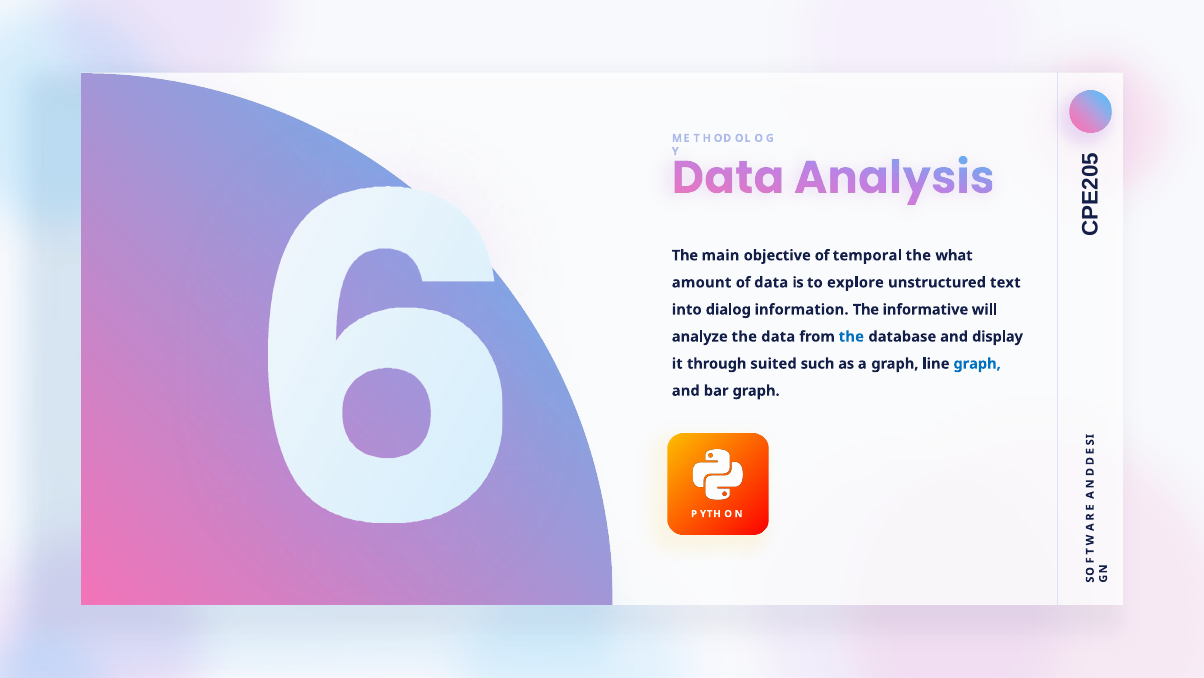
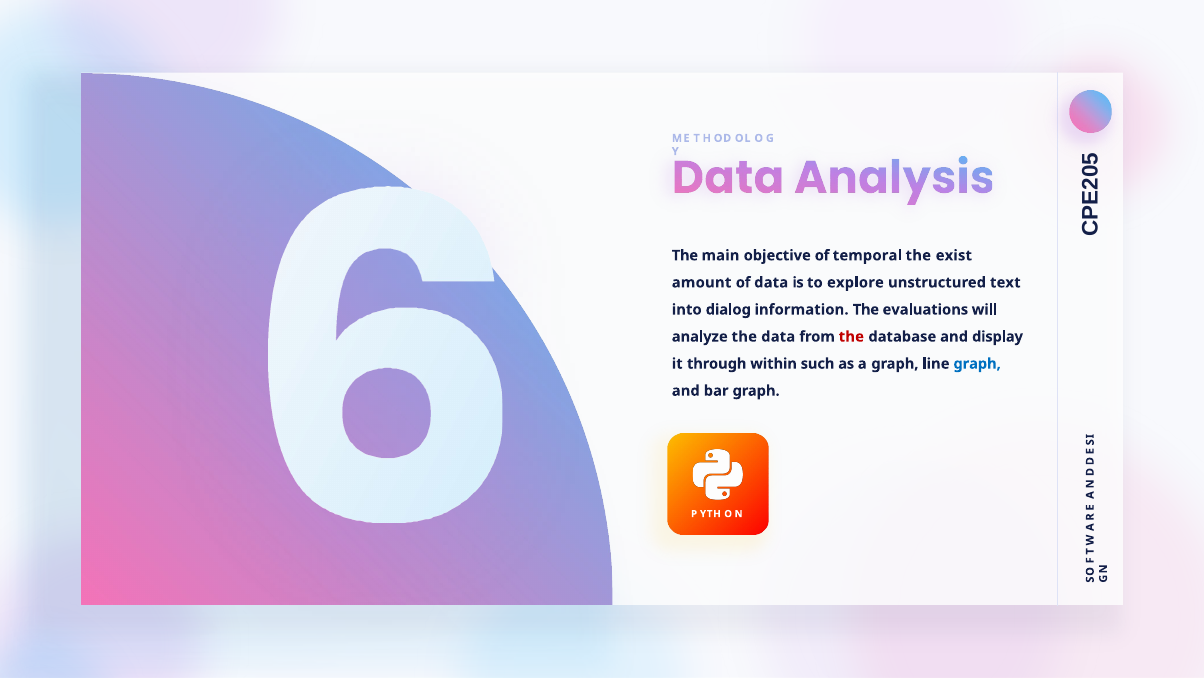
what: what -> exist
informative: informative -> evaluations
the at (851, 337) colour: blue -> red
suited: suited -> within
